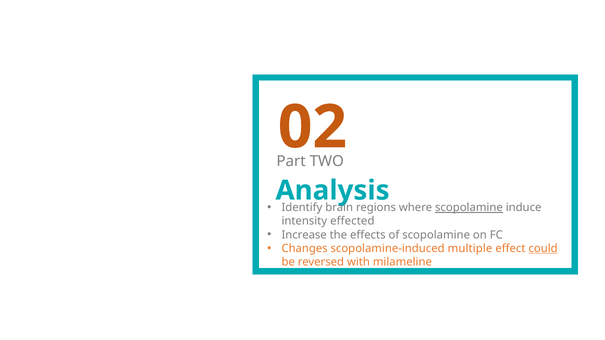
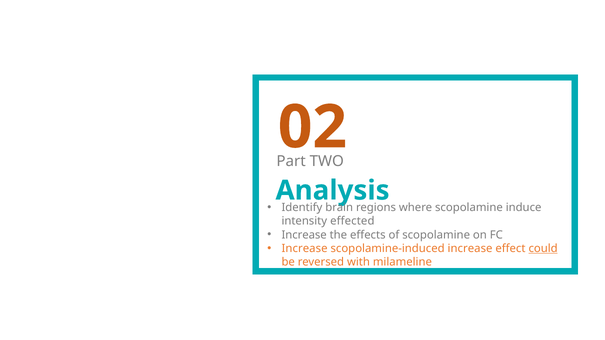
scopolamine at (469, 208) underline: present -> none
Changes at (305, 249): Changes -> Increase
scopolamine-induced multiple: multiple -> increase
